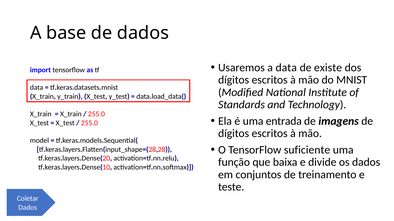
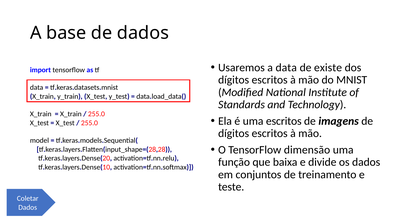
uma entrada: entrada -> escritos
suficiente: suficiente -> dimensão
